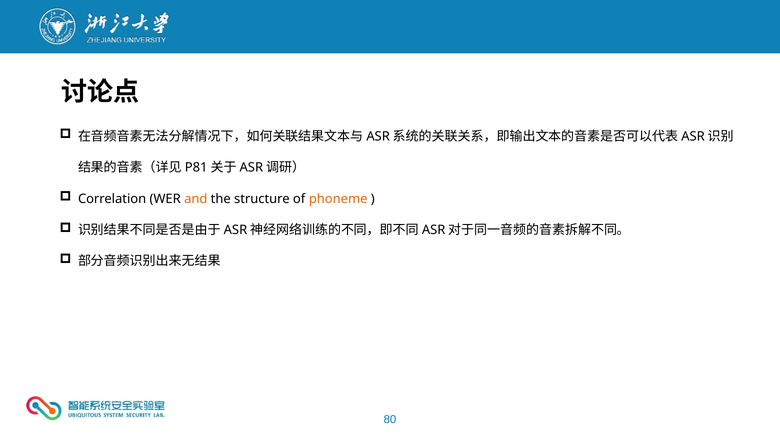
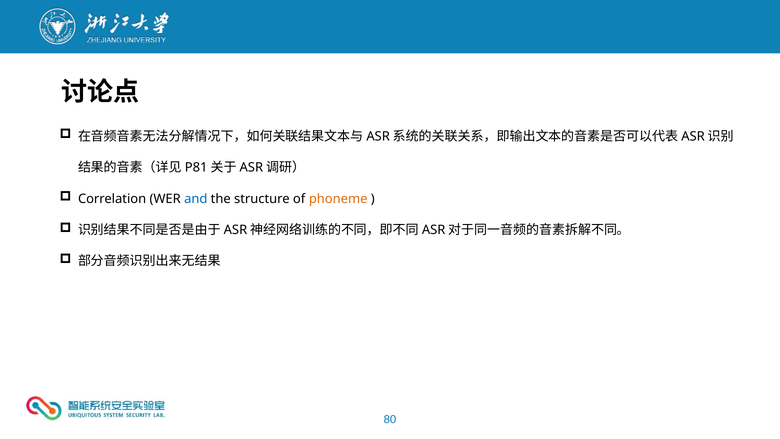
and colour: orange -> blue
